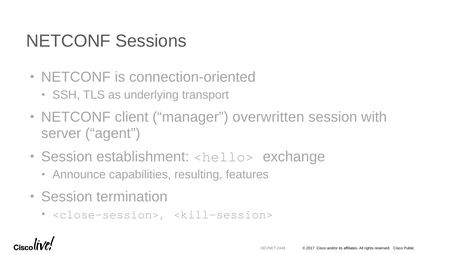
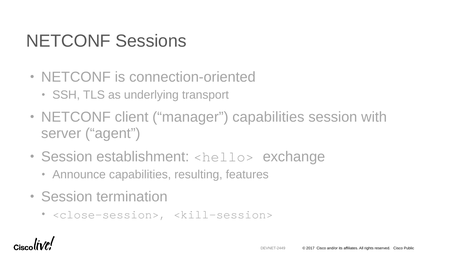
manager overwritten: overwritten -> capabilities
